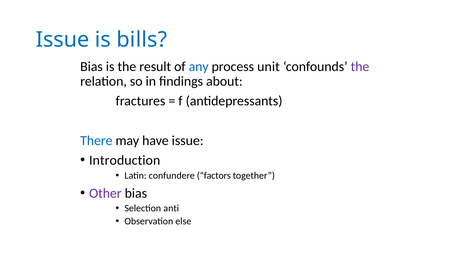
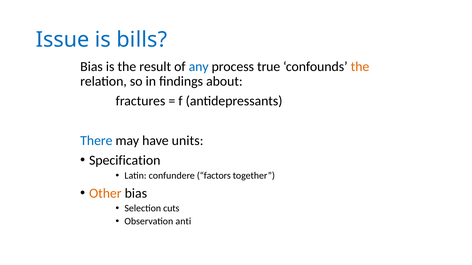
unit: unit -> true
the at (360, 67) colour: purple -> orange
have issue: issue -> units
Introduction: Introduction -> Specification
Other colour: purple -> orange
anti: anti -> cuts
else: else -> anti
